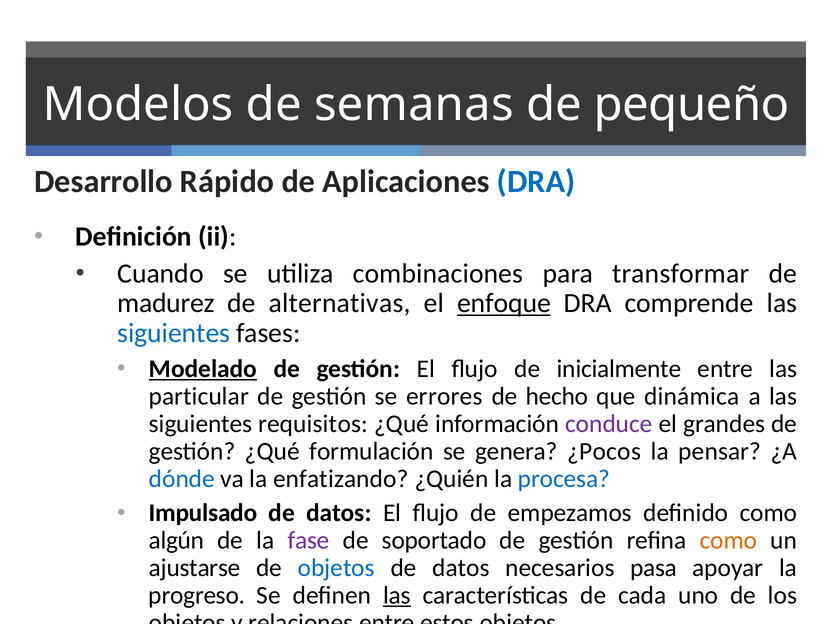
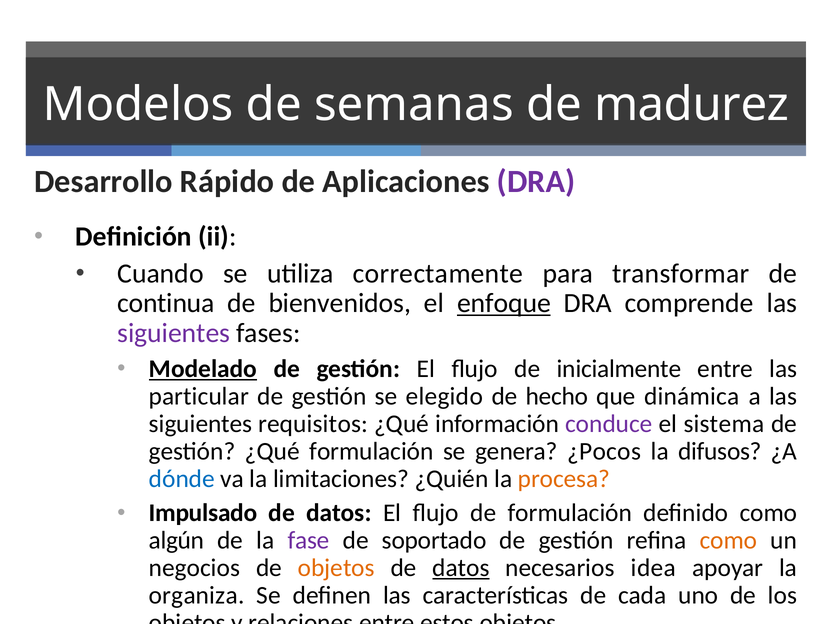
pequeño: pequeño -> madurez
DRA at (536, 181) colour: blue -> purple
combinaciones: combinaciones -> correctamente
madurez: madurez -> continua
alternativas: alternativas -> bienvenidos
siguientes at (174, 333) colour: blue -> purple
errores: errores -> elegido
grandes: grandes -> sistema
pensar: pensar -> difusos
enfatizando: enfatizando -> limitaciones
procesa colour: blue -> orange
de empezamos: empezamos -> formulación
ajustarse: ajustarse -> negocios
objetos at (336, 568) colour: blue -> orange
datos at (461, 568) underline: none -> present
pasa: pasa -> idea
progreso: progreso -> organiza
las at (397, 595) underline: present -> none
